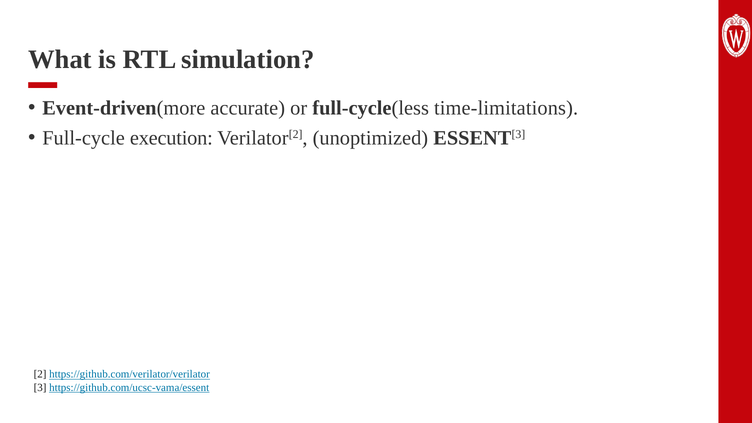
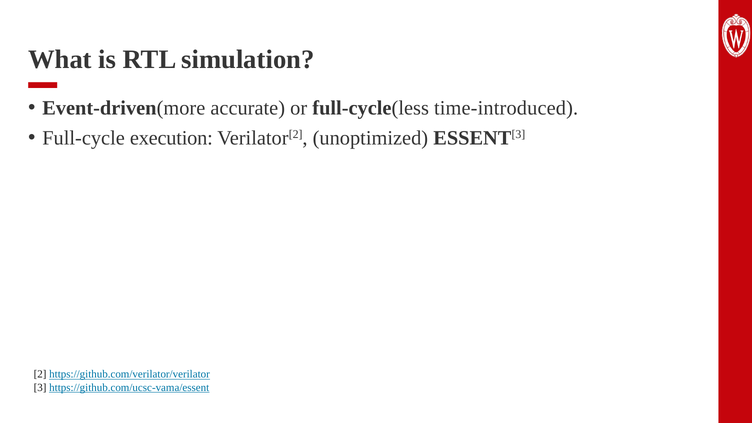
time-limitations: time-limitations -> time-introduced
